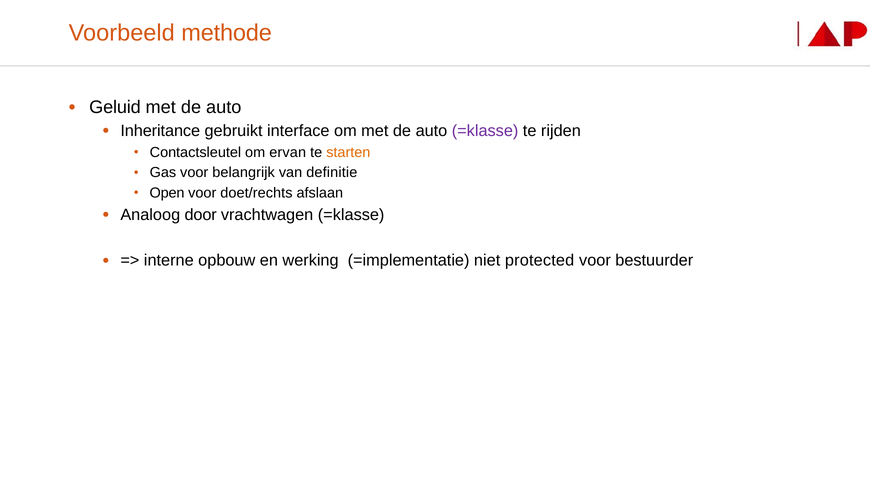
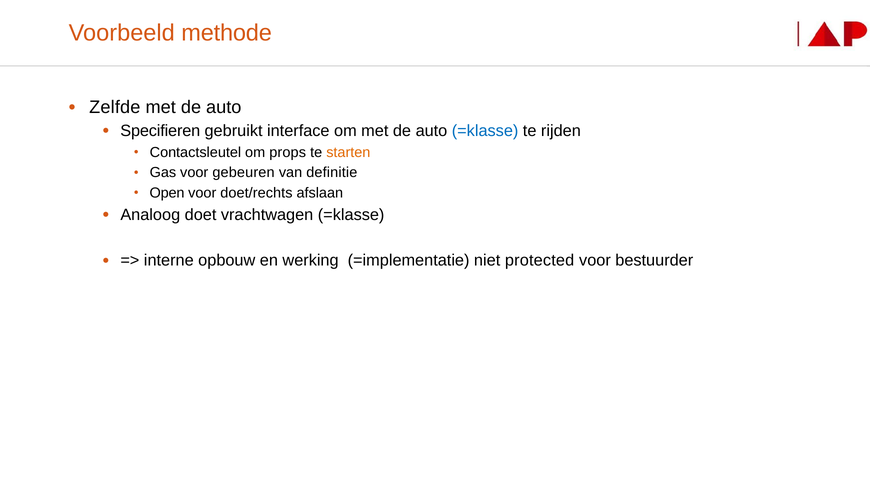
Geluid: Geluid -> Zelfde
Inheritance: Inheritance -> Specifieren
=klasse at (485, 131) colour: purple -> blue
ervan: ervan -> props
belangrijk: belangrijk -> gebeuren
door: door -> doet
